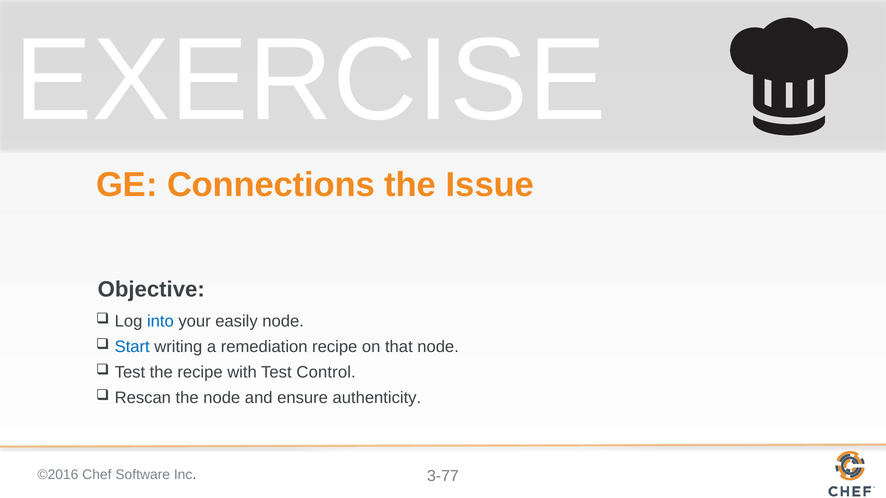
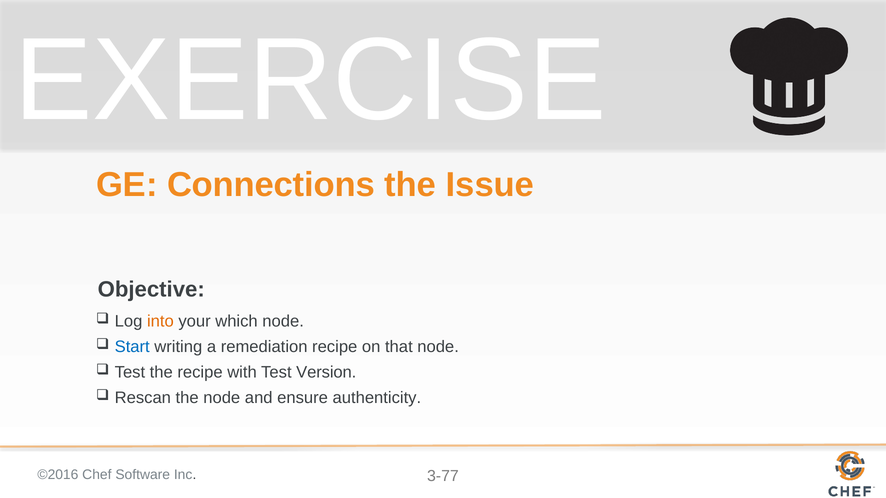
into colour: blue -> orange
easily: easily -> which
Control: Control -> Version
